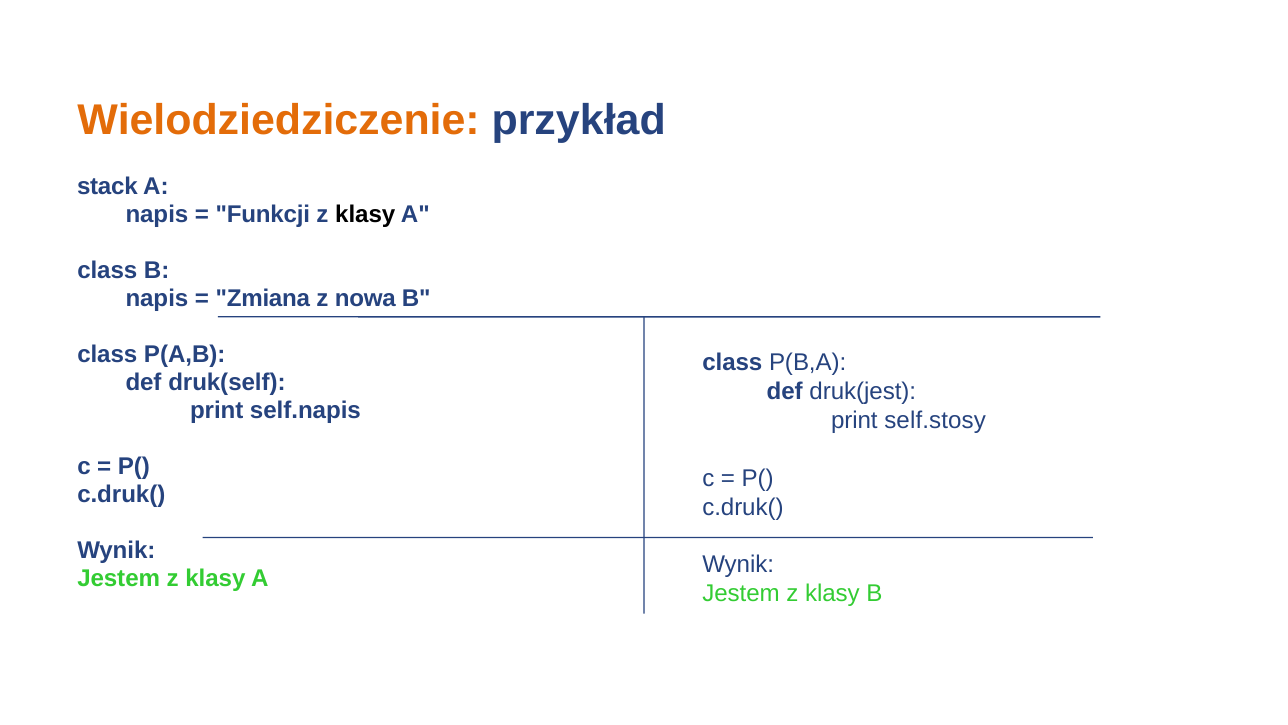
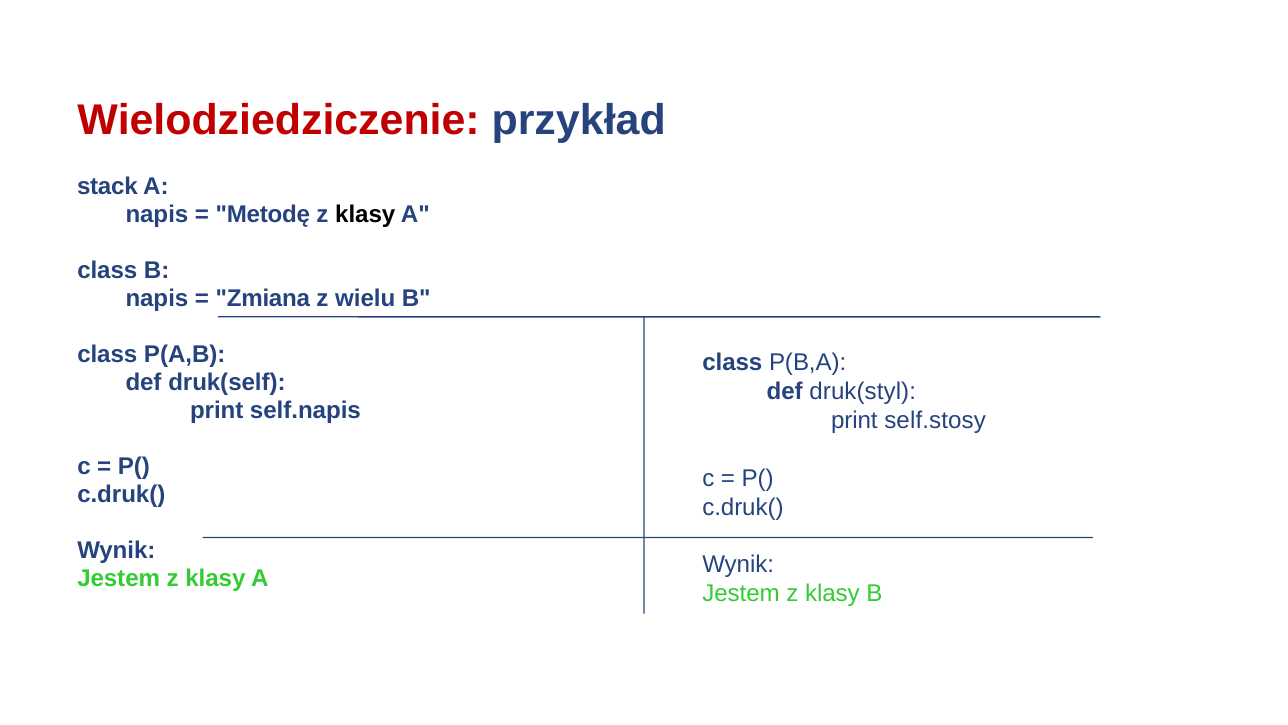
Wielodziedziczenie colour: orange -> red
Funkcji: Funkcji -> Metodę
nowa: nowa -> wielu
druk(jest: druk(jest -> druk(styl
